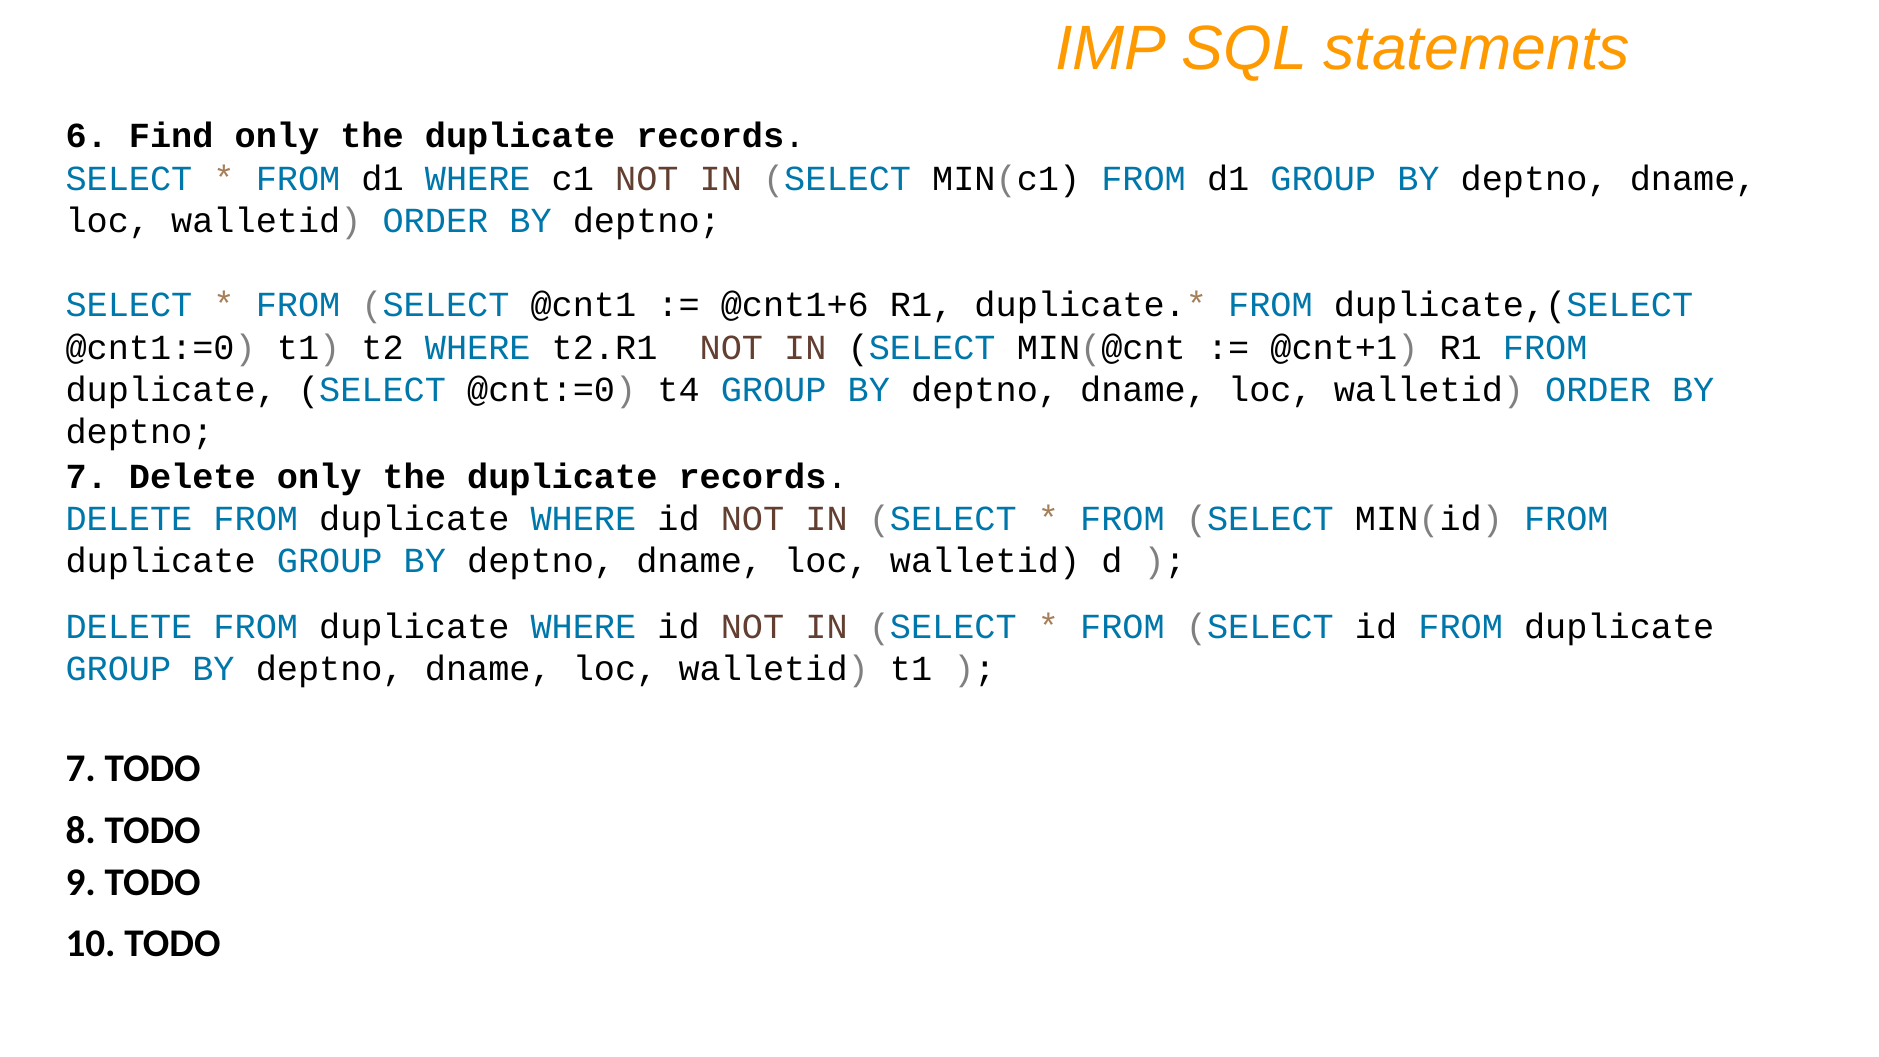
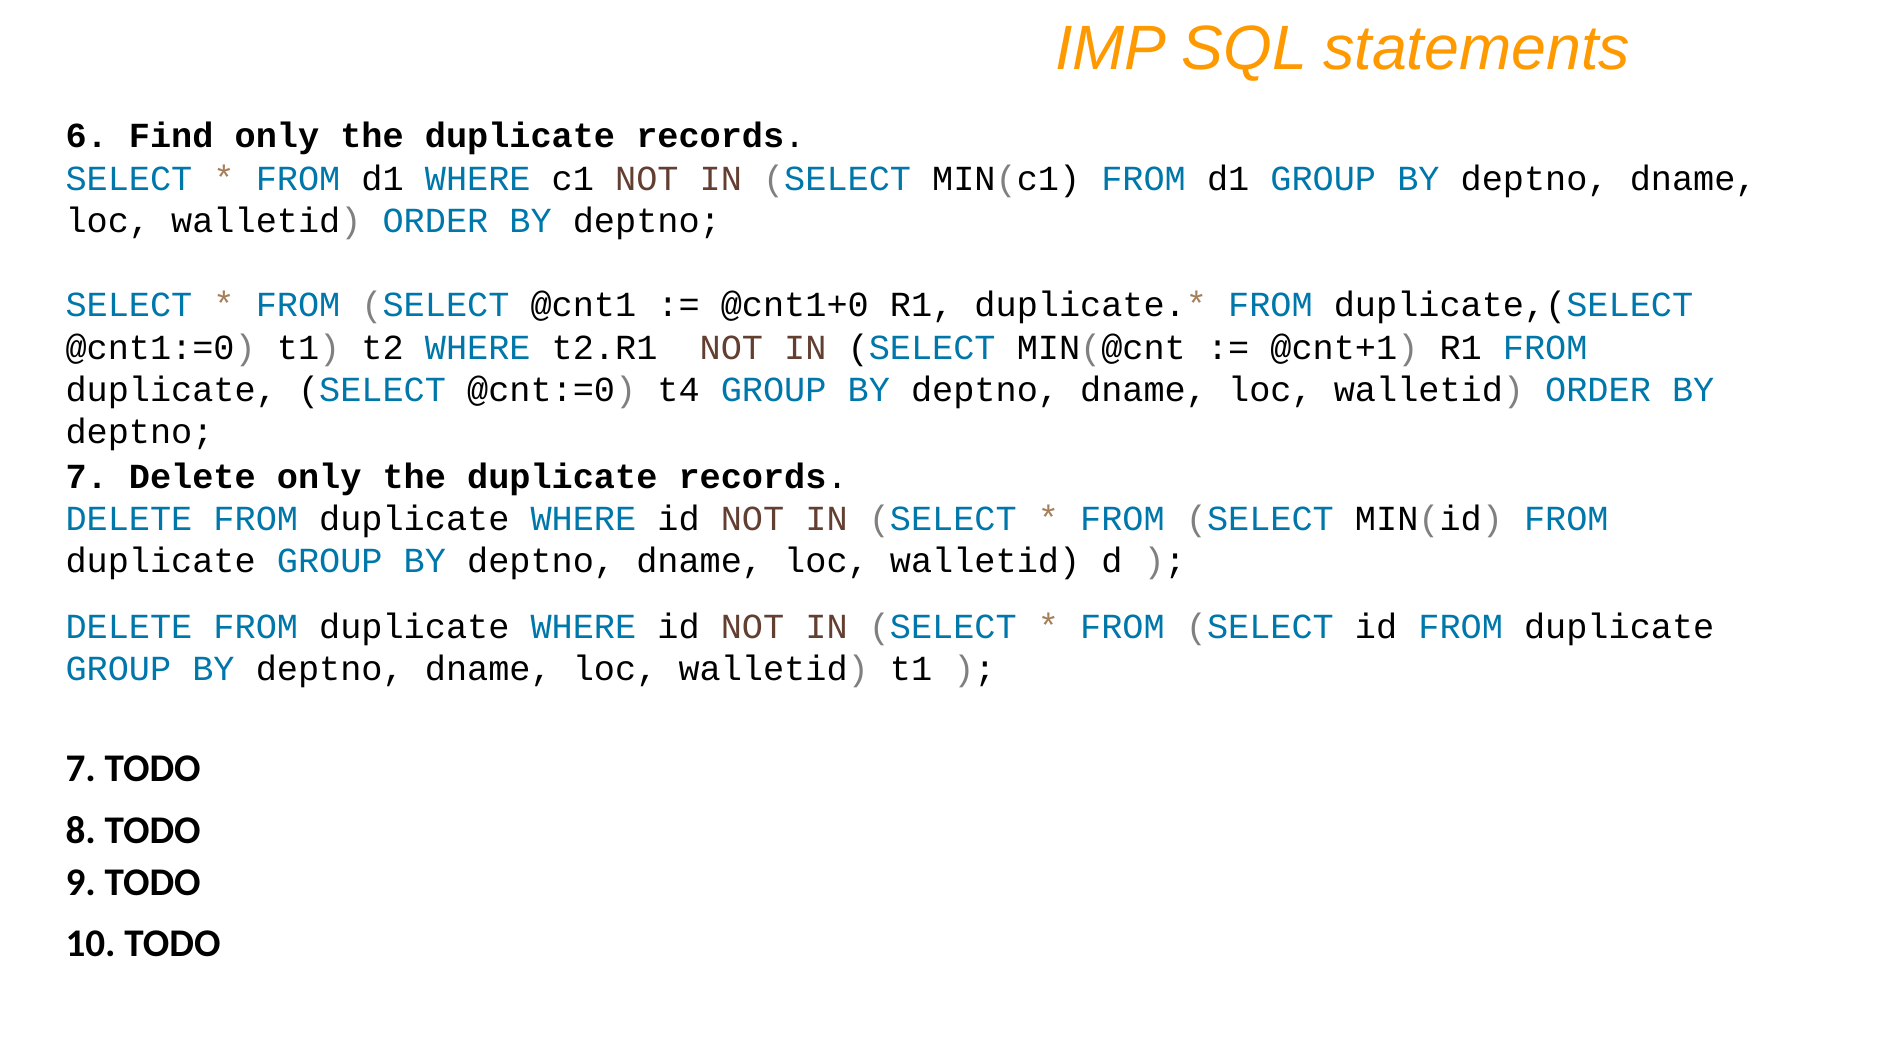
@cnt1+6: @cnt1+6 -> @cnt1+0
